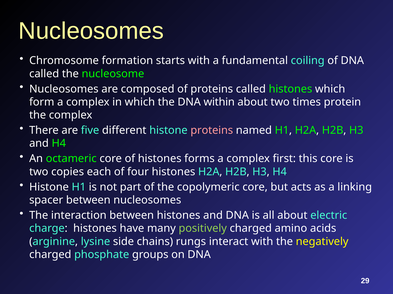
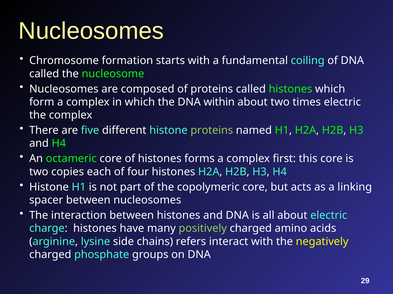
times protein: protein -> electric
proteins at (212, 131) colour: pink -> light green
rungs: rungs -> refers
